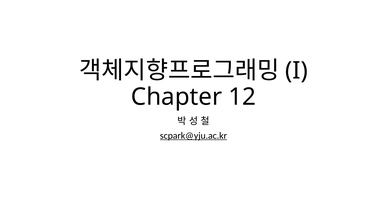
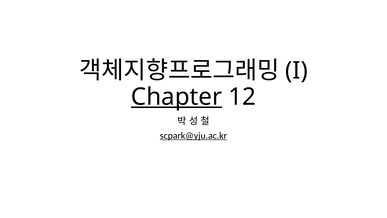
Chapter underline: none -> present
